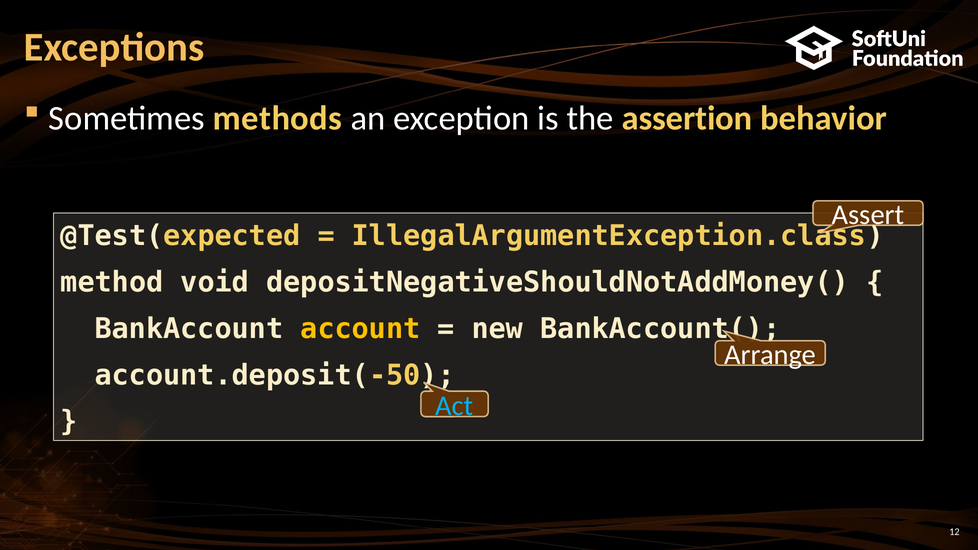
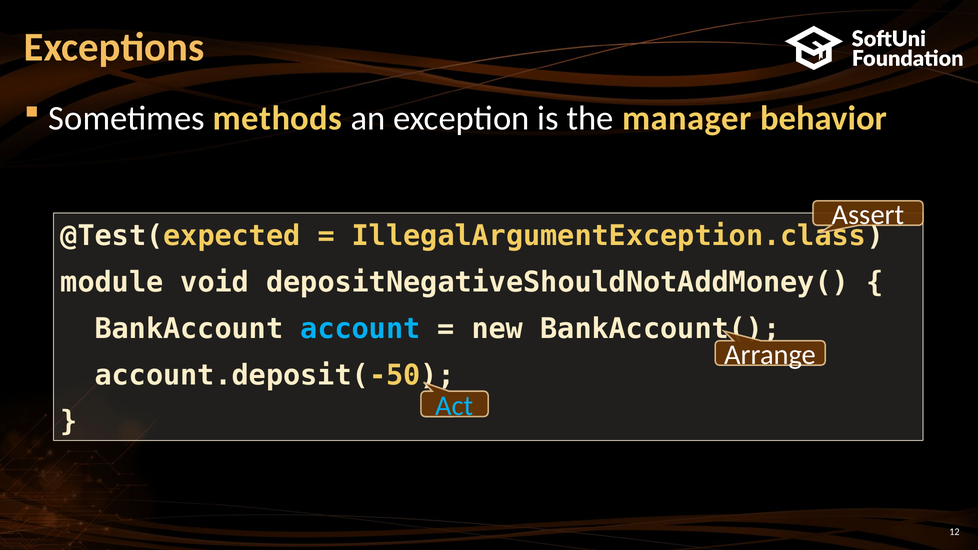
assertion: assertion -> manager
method: method -> module
account colour: yellow -> light blue
